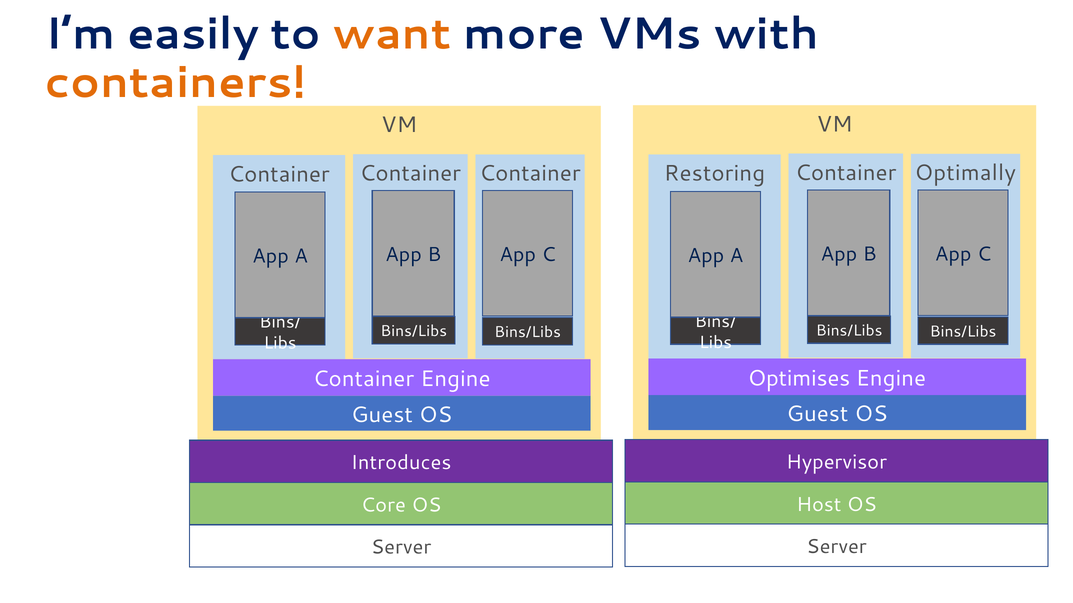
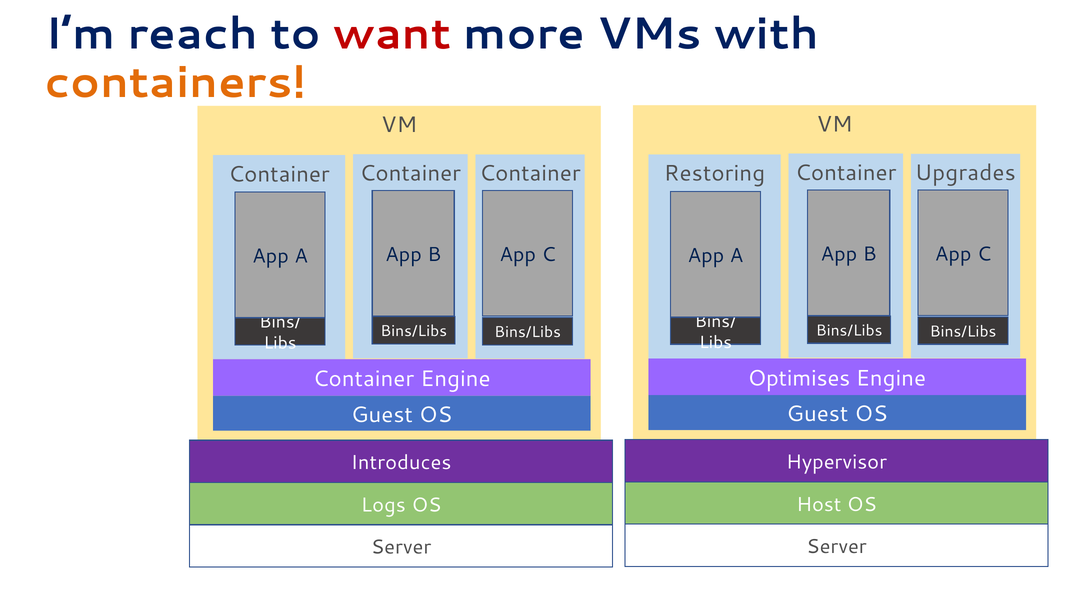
easily: easily -> reach
want colour: orange -> red
Optimally: Optimally -> Upgrades
Core: Core -> Logs
